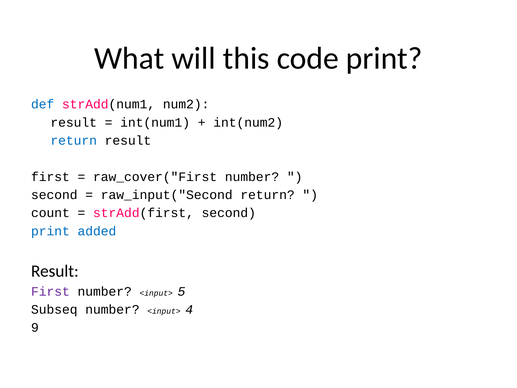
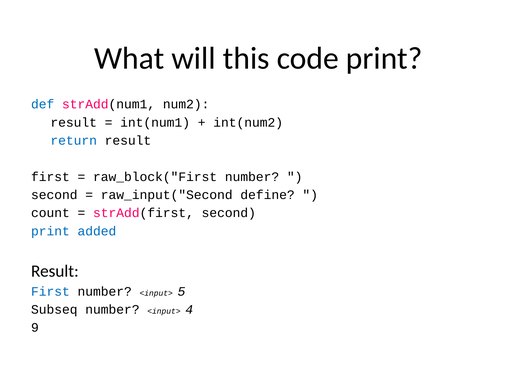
raw_cover("First: raw_cover("First -> raw_block("First
raw_input("Second return: return -> define
First at (50, 291) colour: purple -> blue
